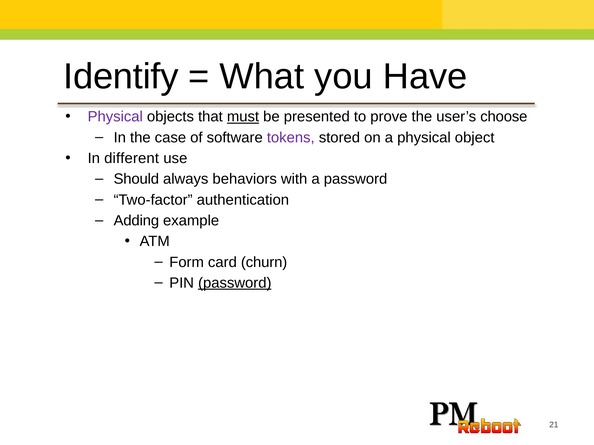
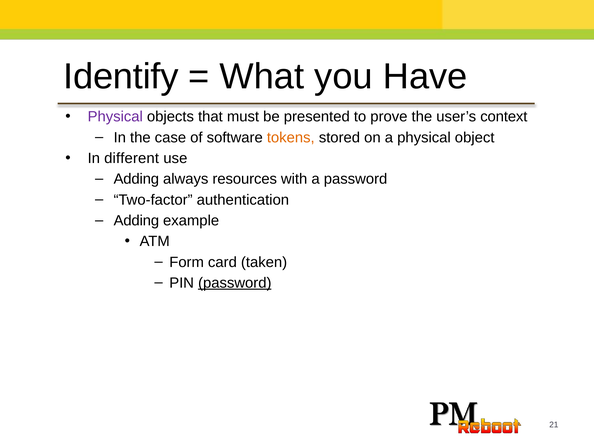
must underline: present -> none
choose: choose -> context
tokens colour: purple -> orange
Should at (136, 179): Should -> Adding
behaviors: behaviors -> resources
churn: churn -> taken
